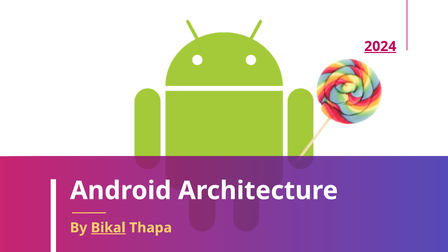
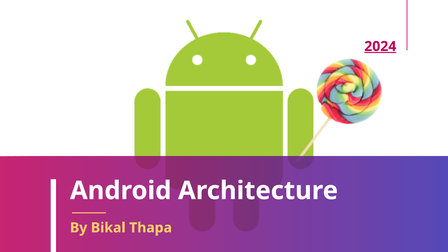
Bikal underline: present -> none
